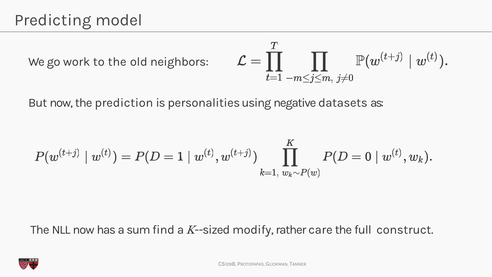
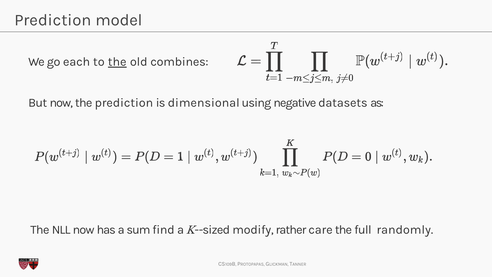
Predicting at (53, 20): Predicting -> Prediction
work: work -> each
the at (117, 62) underline: none -> present
neighbors: neighbors -> combines
personalities: personalities -> dimensional
construct: construct -> randomly
